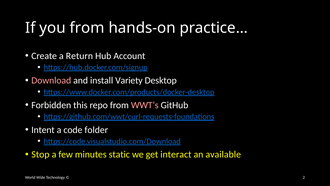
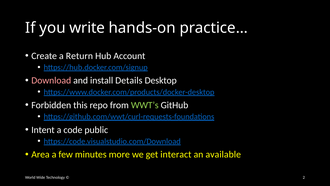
you from: from -> write
Variety: Variety -> Details
WWT’s colour: pink -> light green
folder: folder -> public
Stop: Stop -> Area
static: static -> more
